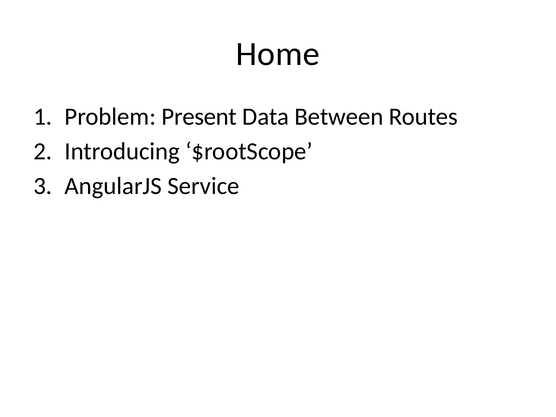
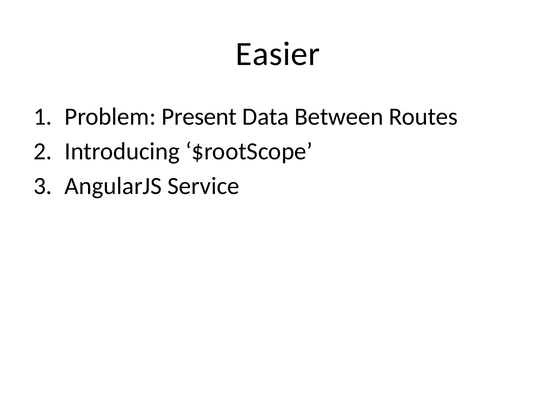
Home: Home -> Easier
